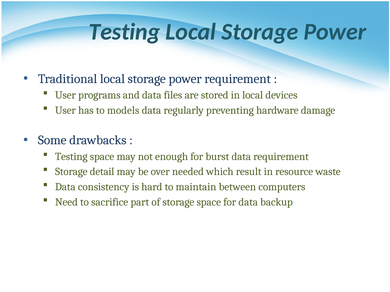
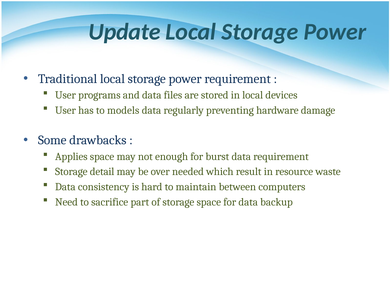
Testing at (124, 32): Testing -> Update
Testing at (71, 157): Testing -> Applies
